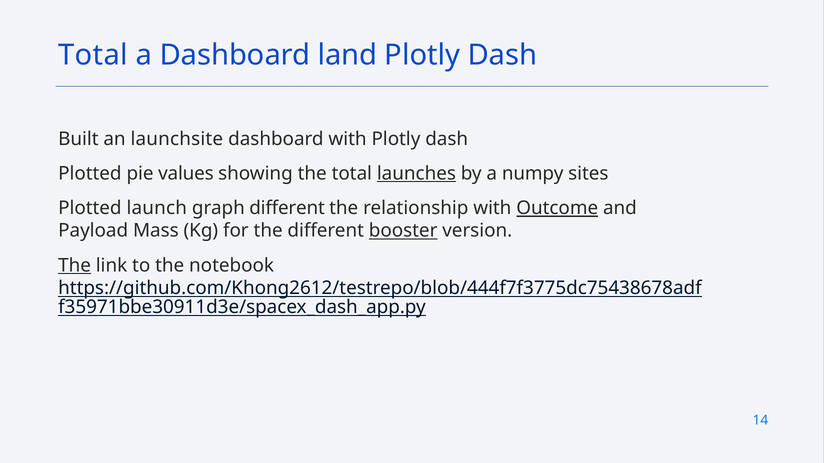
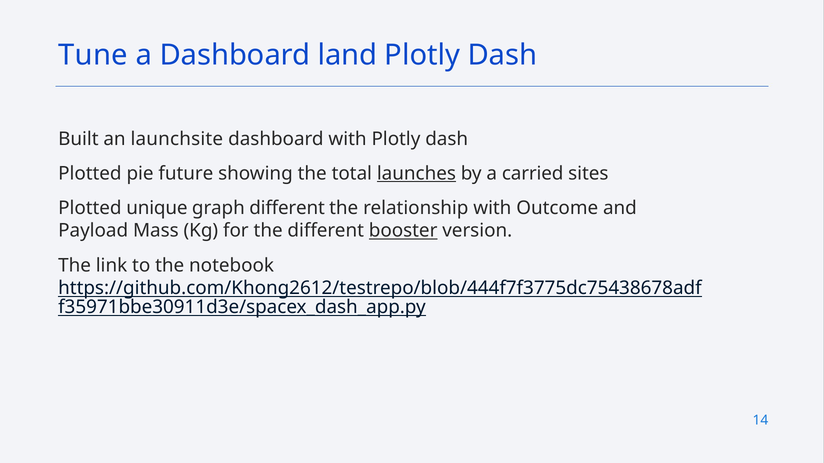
Total at (93, 55): Total -> Tune
values: values -> future
numpy: numpy -> carried
launch: launch -> unique
Outcome underline: present -> none
The at (75, 266) underline: present -> none
